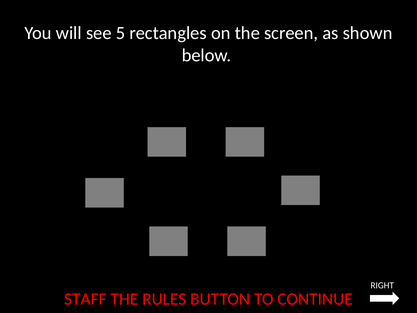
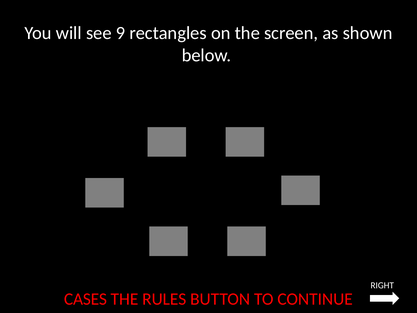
5: 5 -> 9
STAFF: STAFF -> CASES
